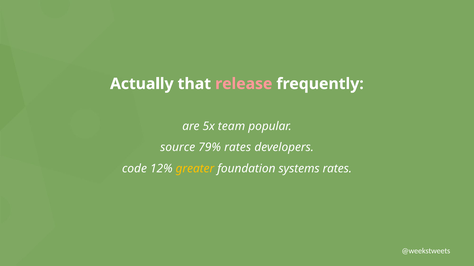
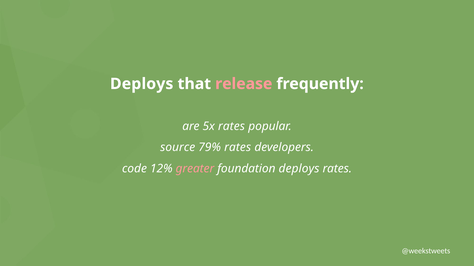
Actually at (142, 84): Actually -> Deploys
5x team: team -> rates
greater colour: yellow -> pink
foundation systems: systems -> deploys
